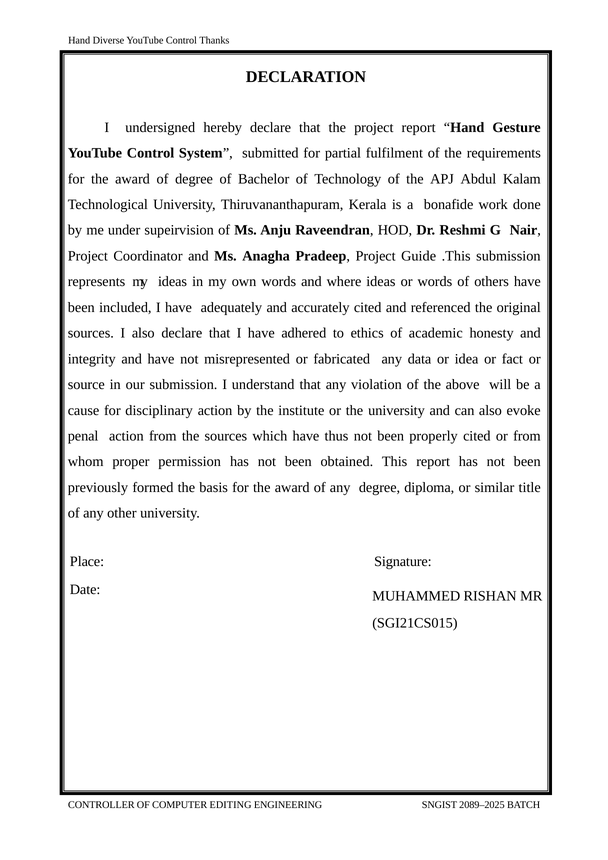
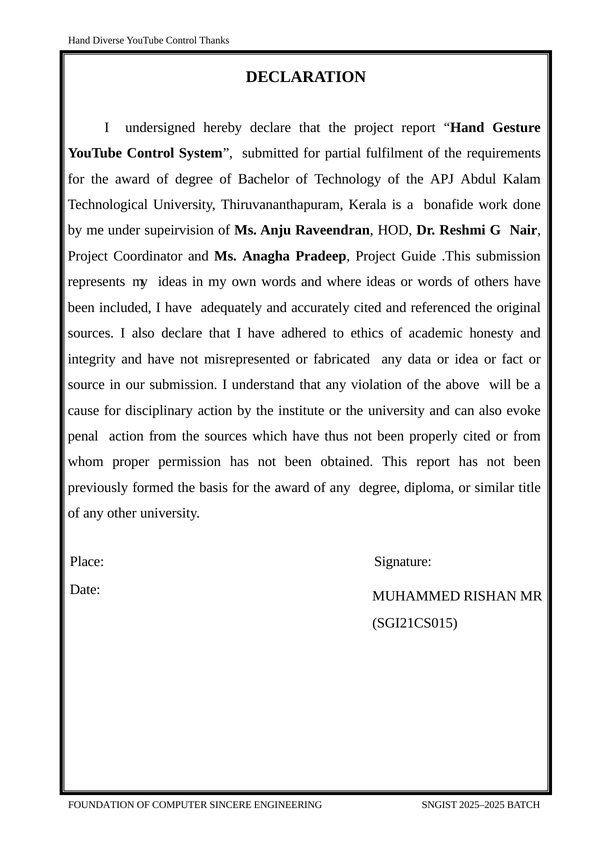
CONTROLLER: CONTROLLER -> FOUNDATION
EDITING: EDITING -> SINCERE
2089–2025: 2089–2025 -> 2025–2025
